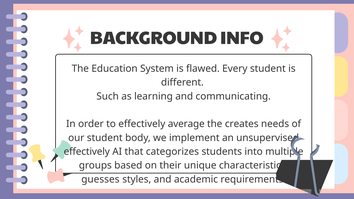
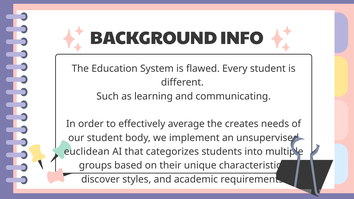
effectively at (87, 152): effectively -> euclidean
guesses: guesses -> discover
